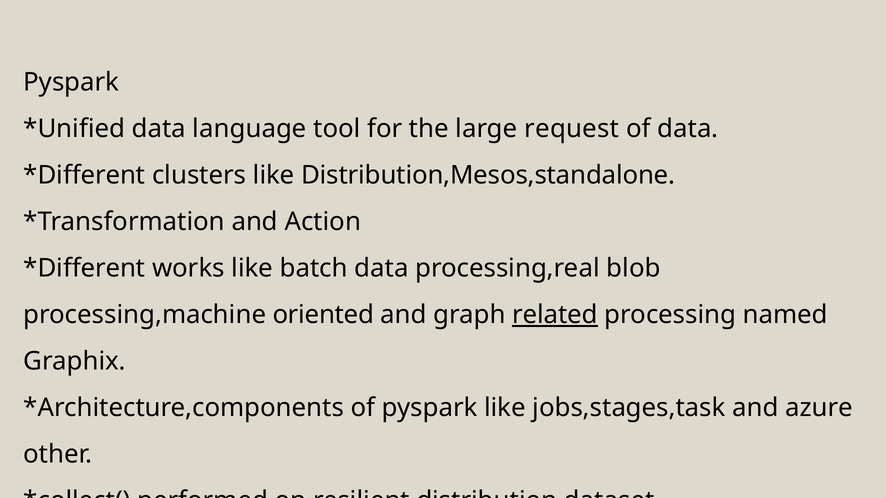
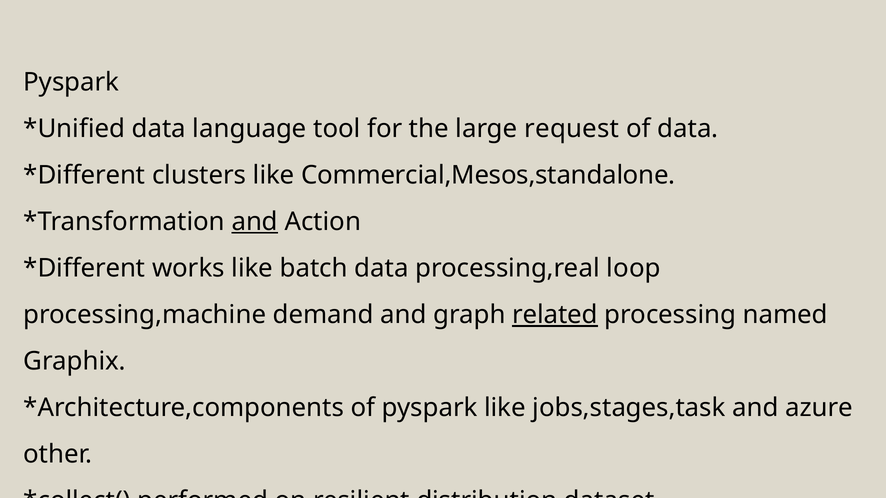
Distribution,Mesos,standalone: Distribution,Mesos,standalone -> Commercial,Mesos,standalone
and at (255, 222) underline: none -> present
blob: blob -> loop
oriented: oriented -> demand
